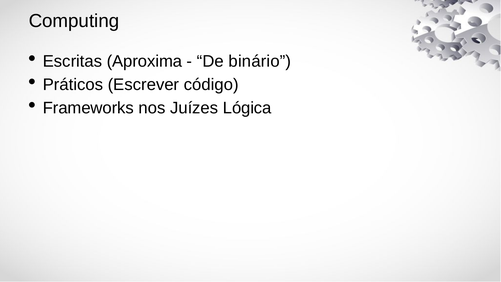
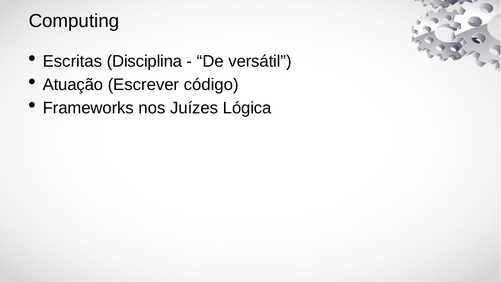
Aproxima: Aproxima -> Disciplina
binário: binário -> versátil
Práticos: Práticos -> Atuação
